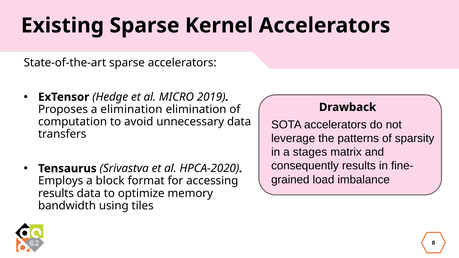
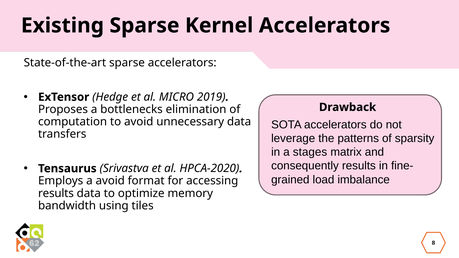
a elimination: elimination -> bottlenecks
a block: block -> avoid
